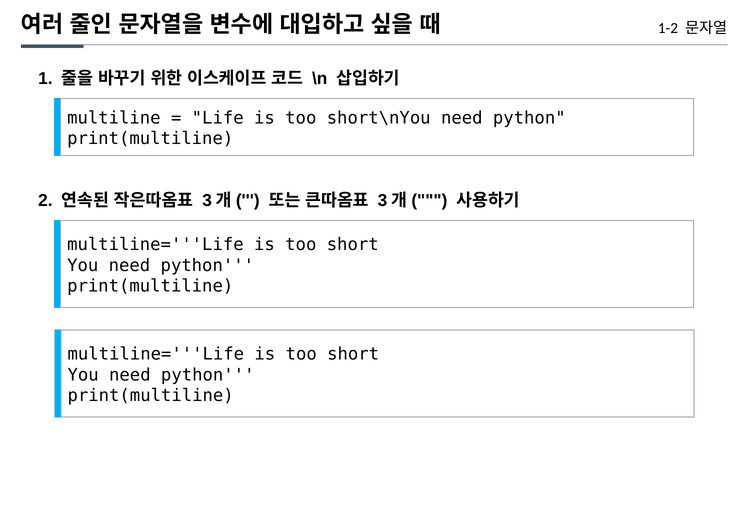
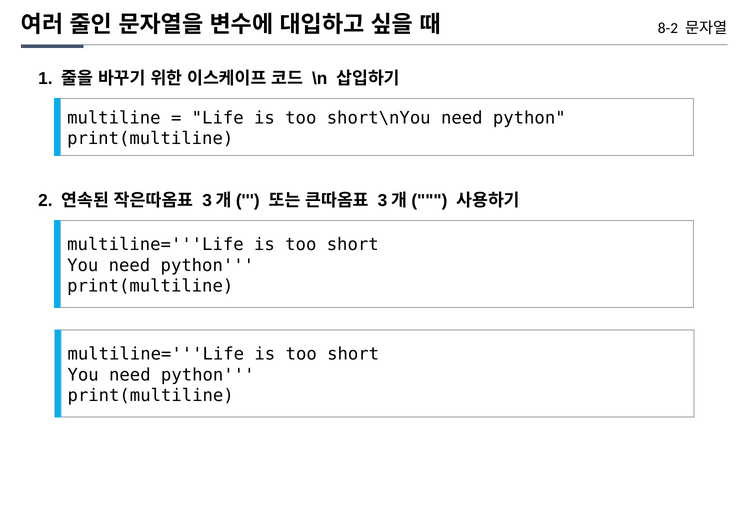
1-2: 1-2 -> 8-2
